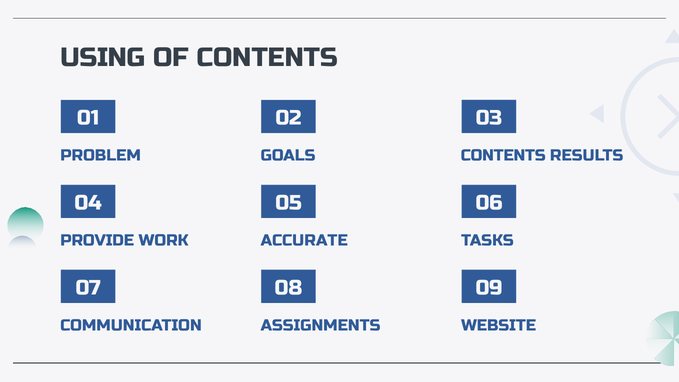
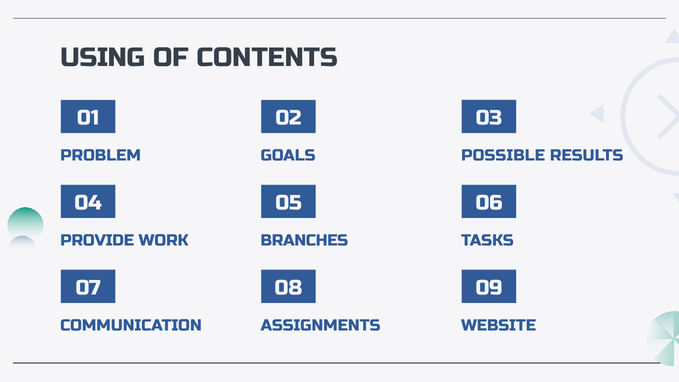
CONTENTS at (503, 155): CONTENTS -> POSSIBLE
ACCURATE: ACCURATE -> BRANCHES
